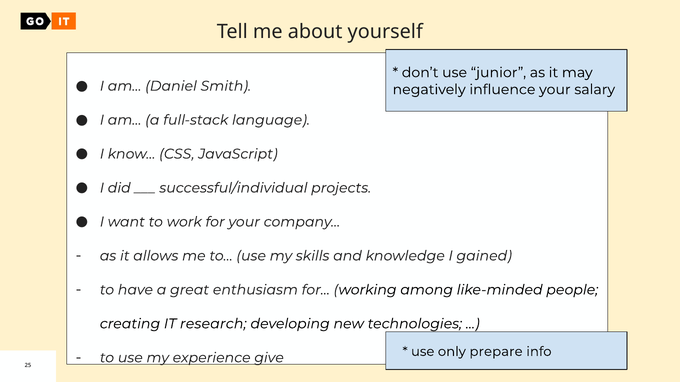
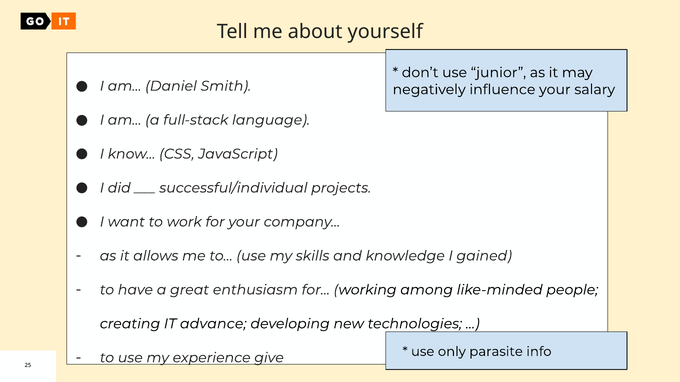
research: research -> advance
prepare: prepare -> parasite
